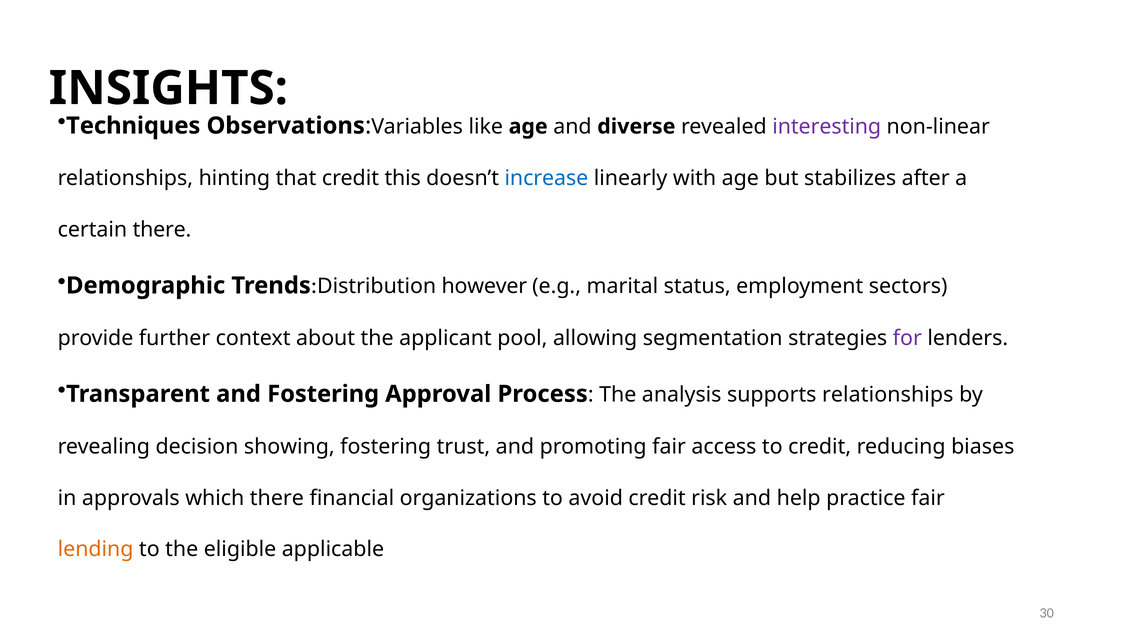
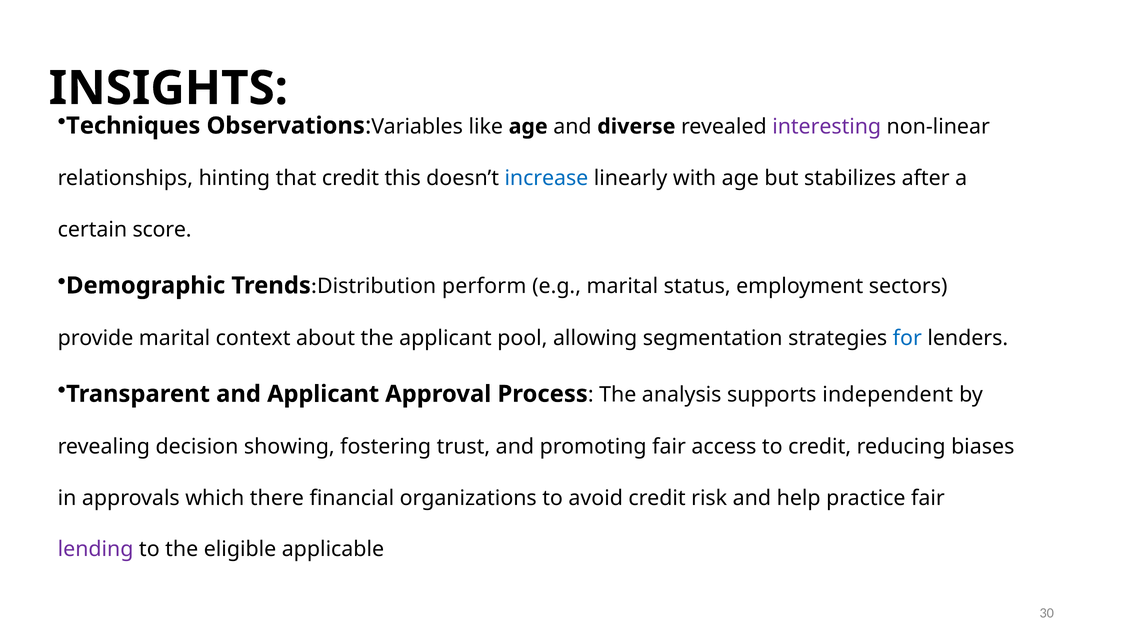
certain there: there -> score
however: however -> perform
provide further: further -> marital
for colour: purple -> blue
and Fostering: Fostering -> Applicant
supports relationships: relationships -> independent
lending colour: orange -> purple
